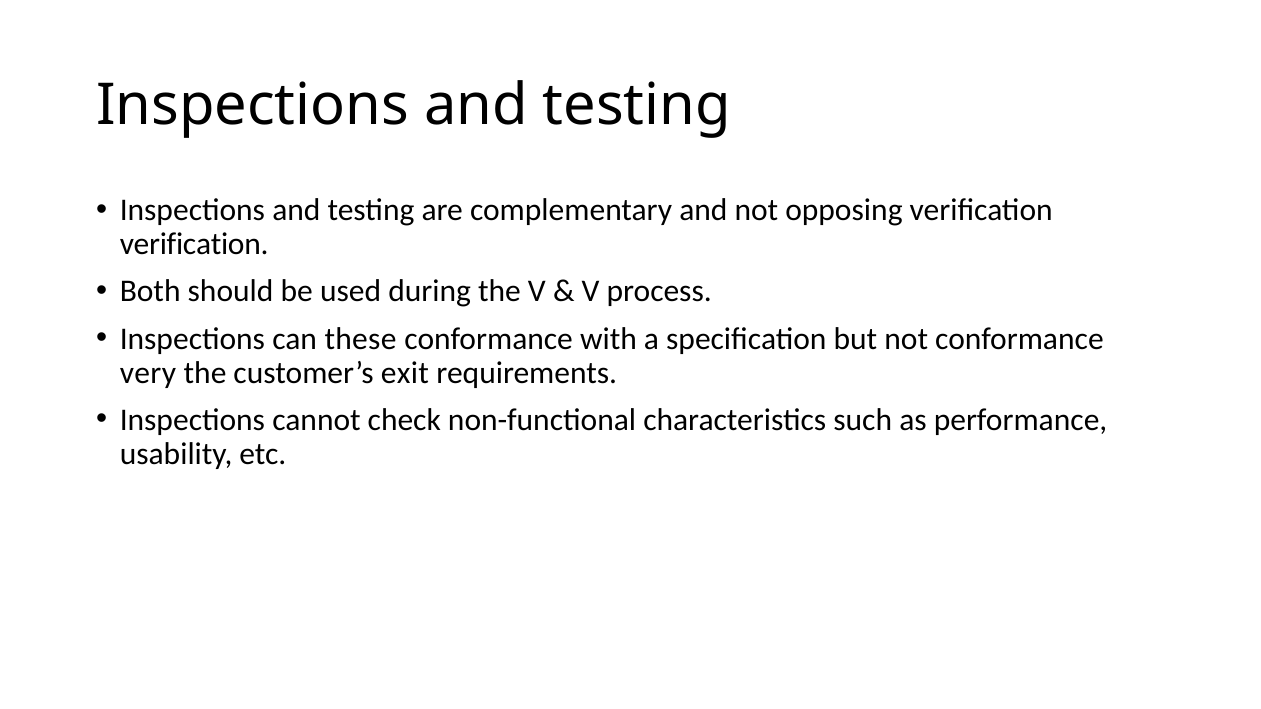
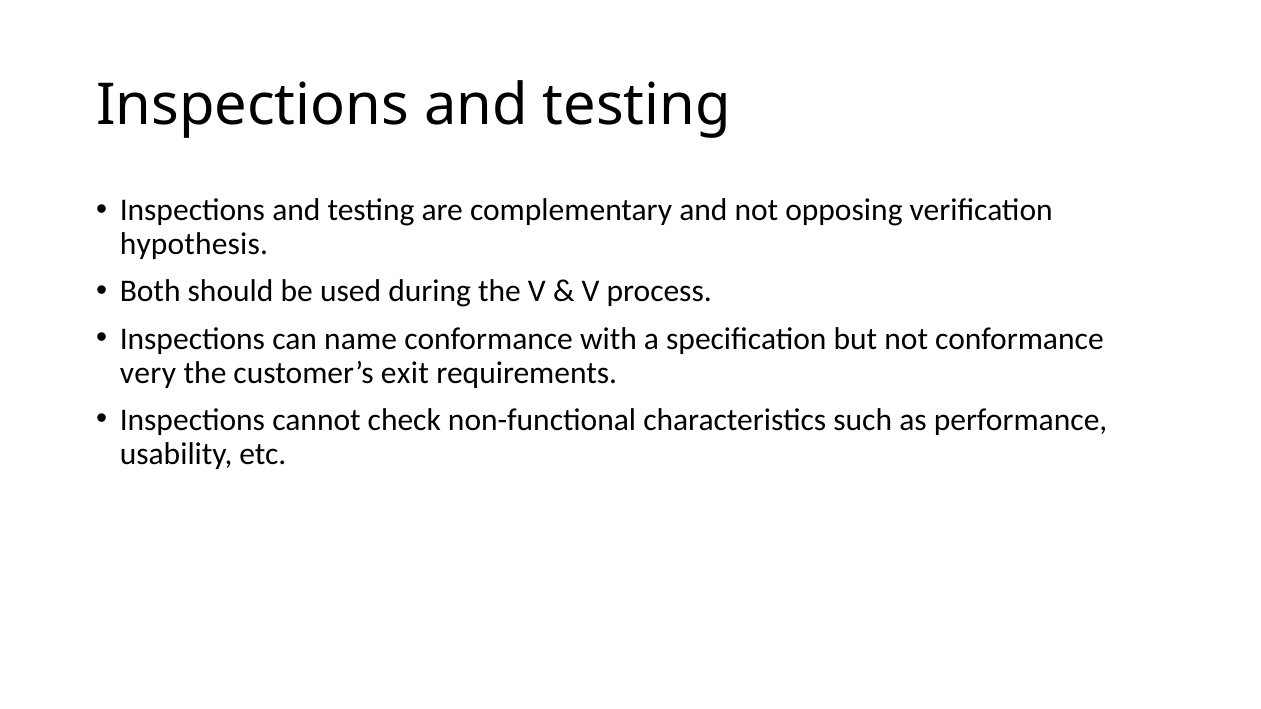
verification at (194, 244): verification -> hypothesis
these: these -> name
